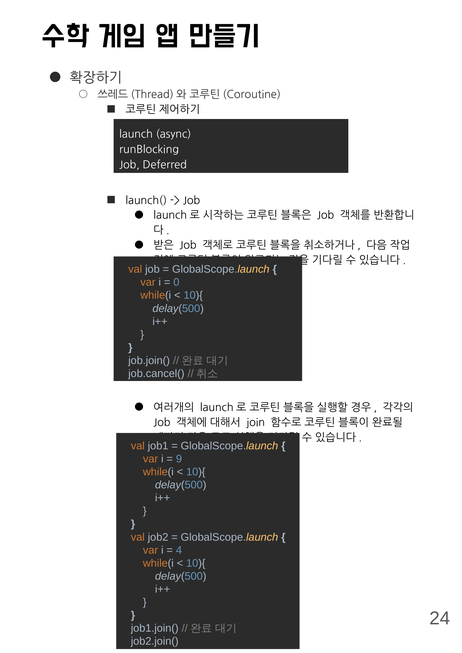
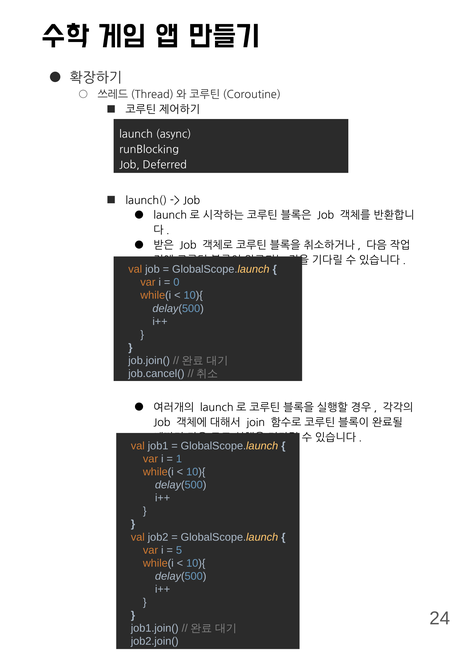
9: 9 -> 1
4: 4 -> 5
